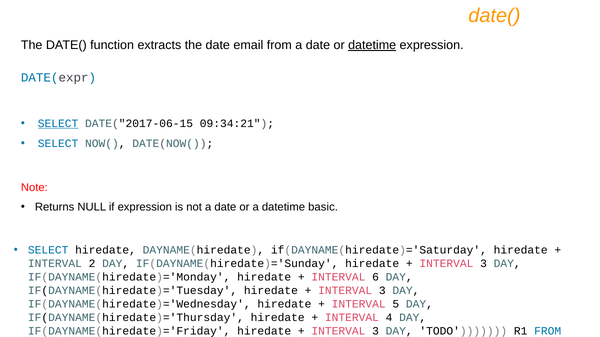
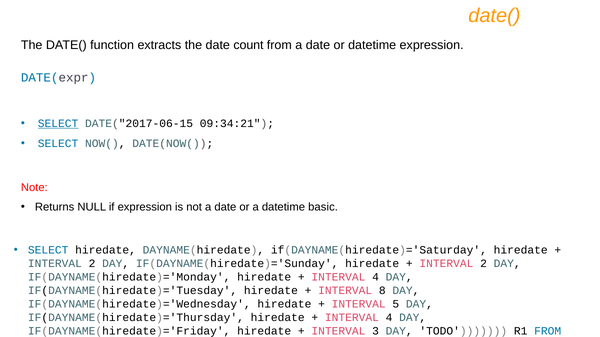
email: email -> count
datetime at (372, 45) underline: present -> none
3 at (484, 264): 3 -> 2
6 at (376, 277): 6 -> 4
3 at (382, 291): 3 -> 8
